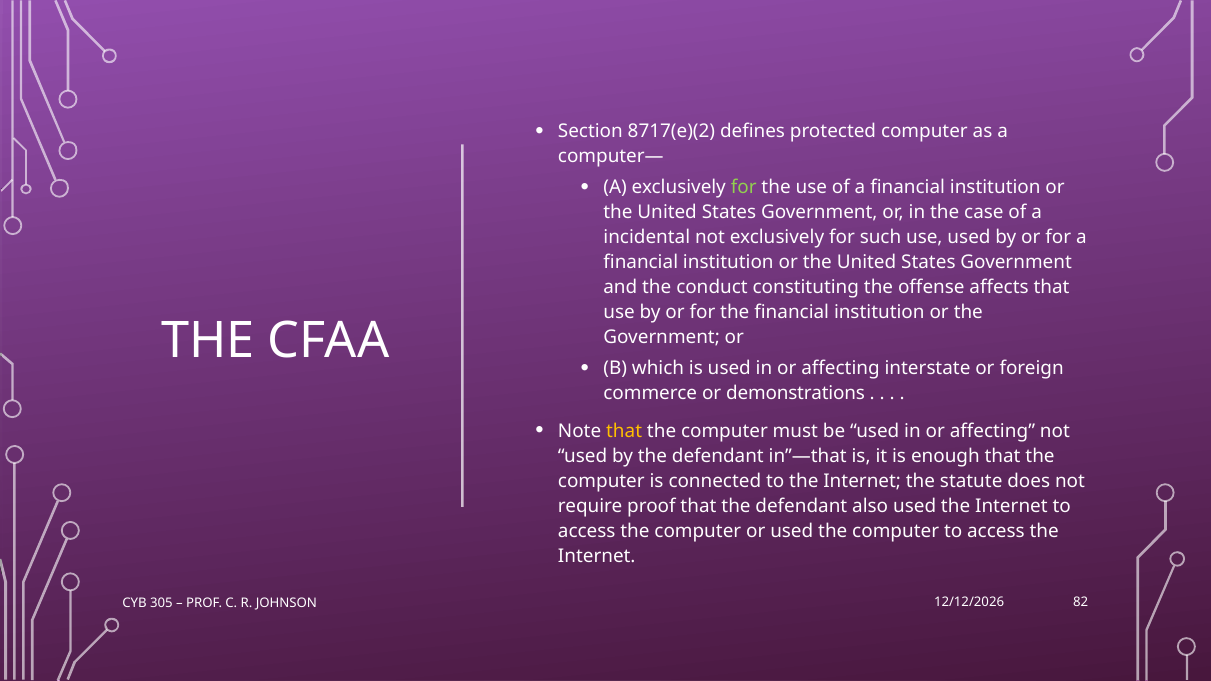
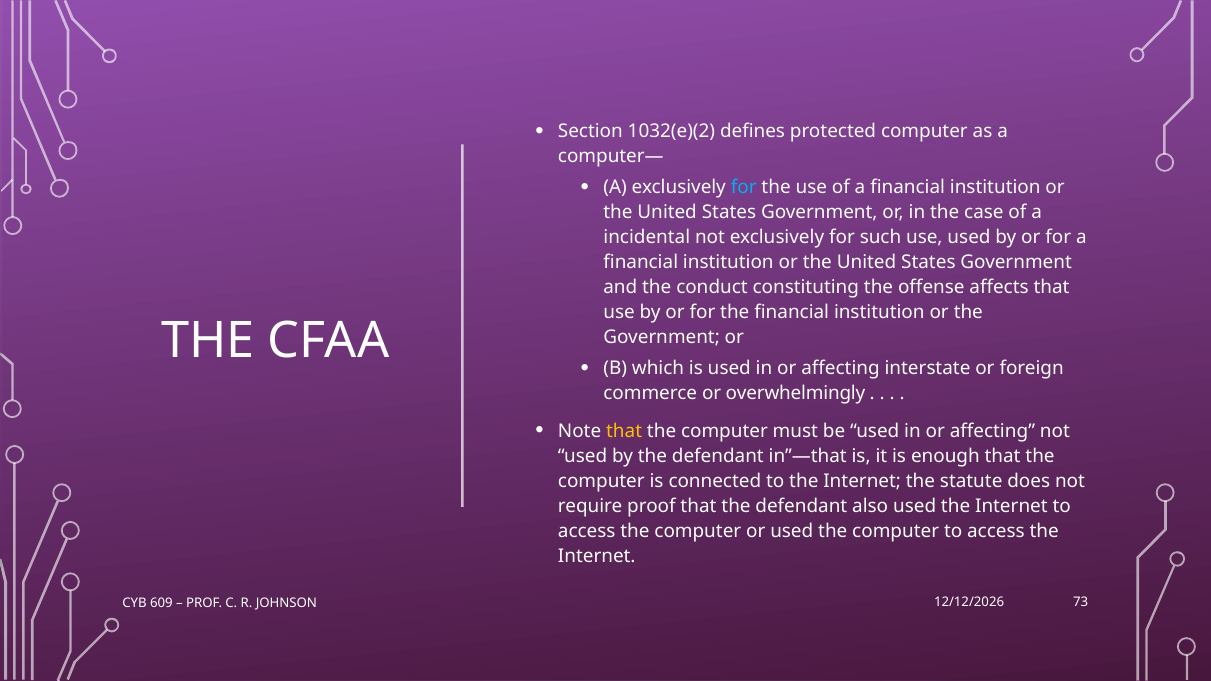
8717(e)(2: 8717(e)(2 -> 1032(e)(2
for at (744, 188) colour: light green -> light blue
demonstrations: demonstrations -> overwhelmingly
305: 305 -> 609
82: 82 -> 73
